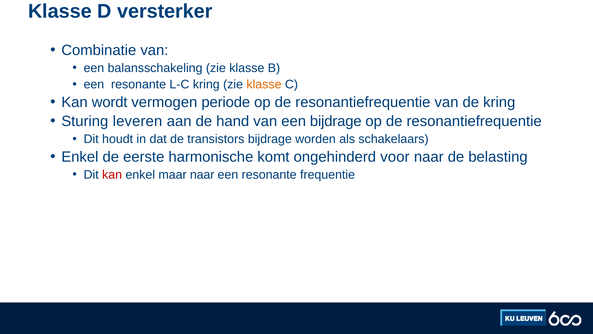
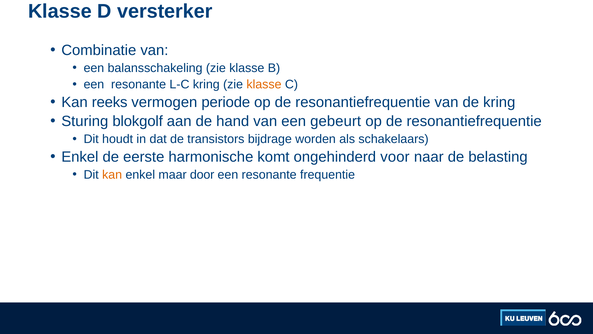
wordt: wordt -> reeks
leveren: leveren -> blokgolf
een bijdrage: bijdrage -> gebeurt
kan at (112, 174) colour: red -> orange
maar naar: naar -> door
